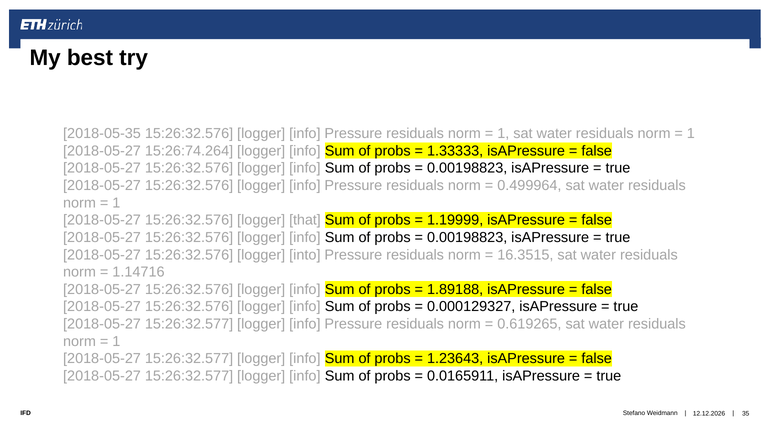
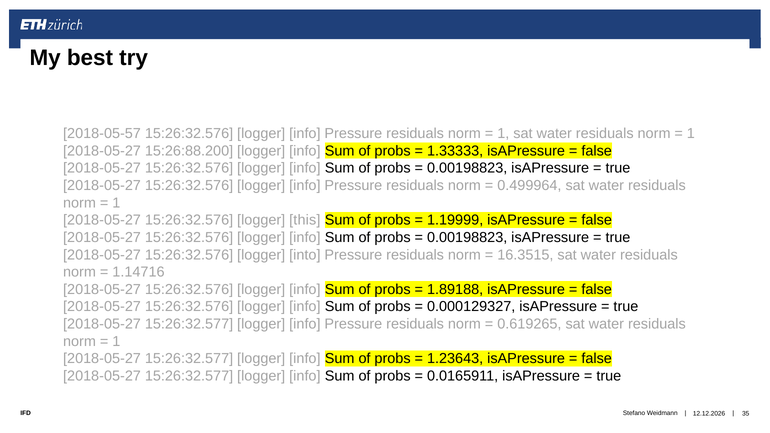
2018-05-35: 2018-05-35 -> 2018-05-57
15:26:74.264: 15:26:74.264 -> 15:26:88.200
that: that -> this
